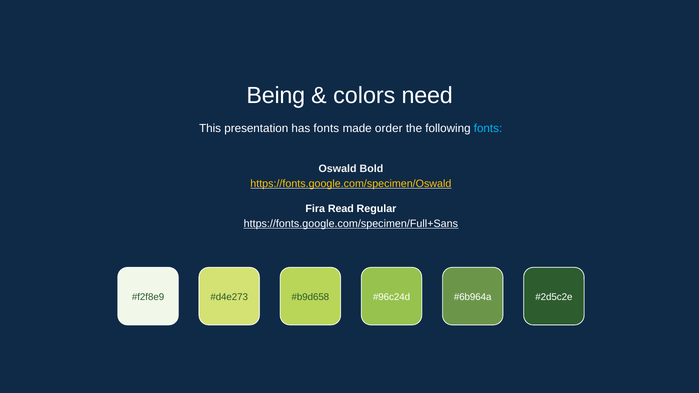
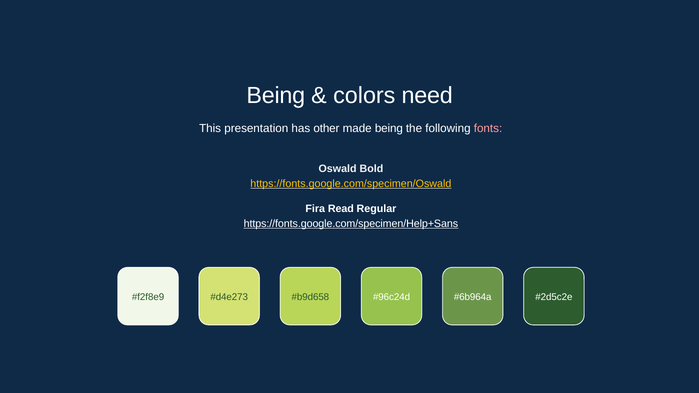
has fonts: fonts -> other
made order: order -> being
fonts at (488, 128) colour: light blue -> pink
https://fonts.google.com/specimen/Full+Sans: https://fonts.google.com/specimen/Full+Sans -> https://fonts.google.com/specimen/Help+Sans
